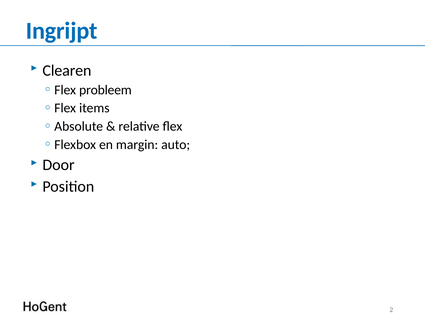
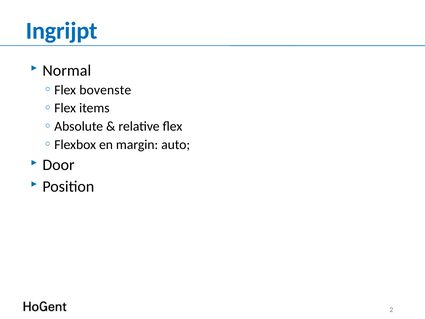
Clearen: Clearen -> Normal
probleem: probleem -> bovenste
